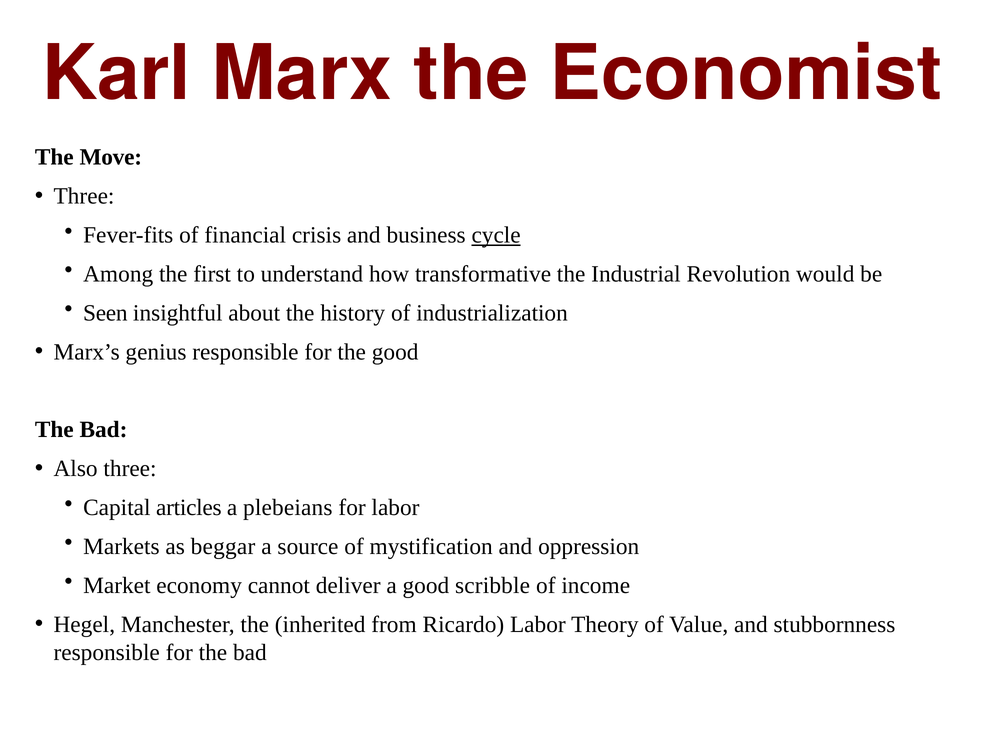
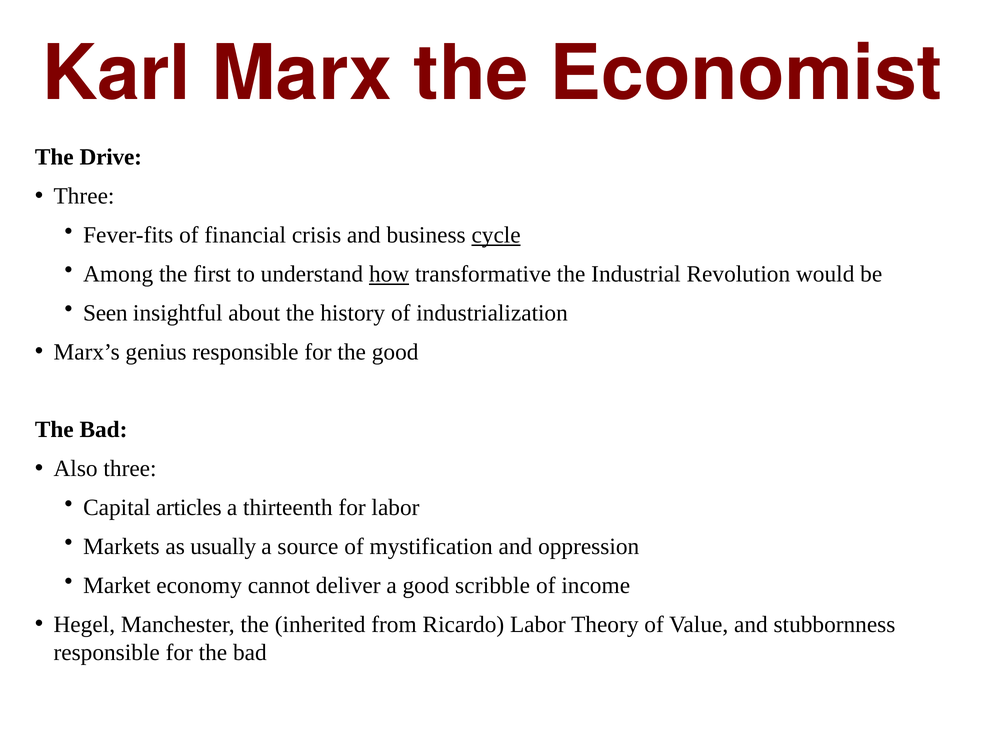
Move: Move -> Drive
how underline: none -> present
plebeians: plebeians -> thirteenth
beggar: beggar -> usually
